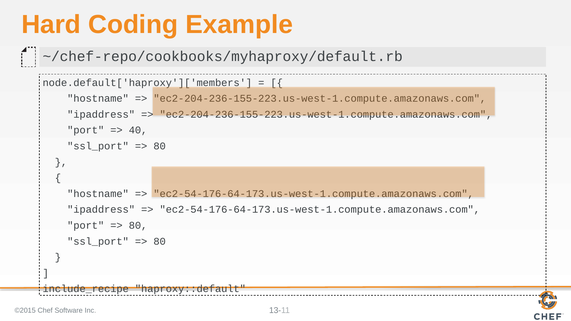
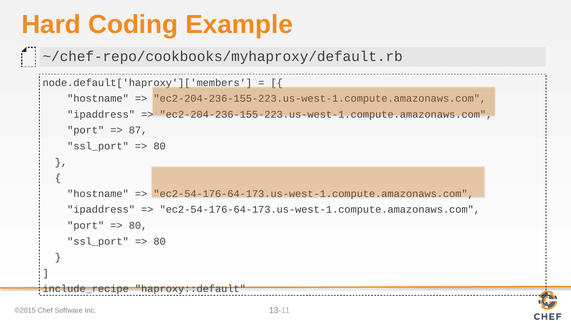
40: 40 -> 87
